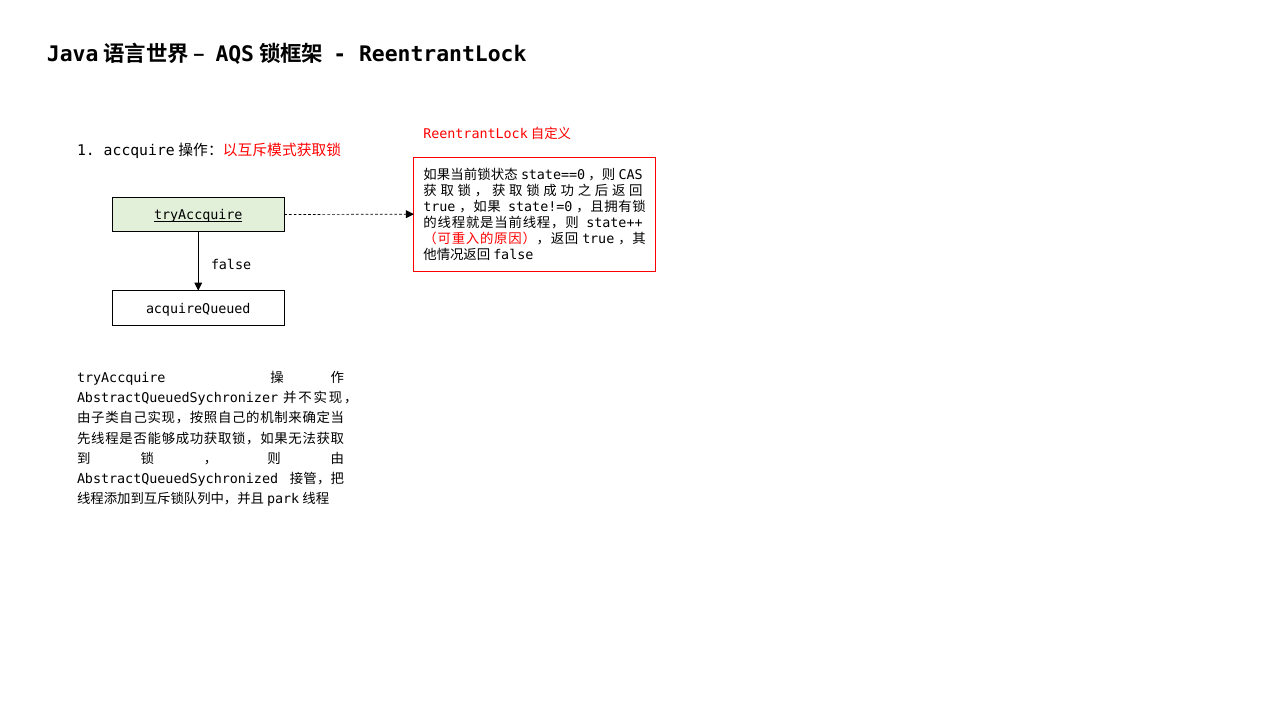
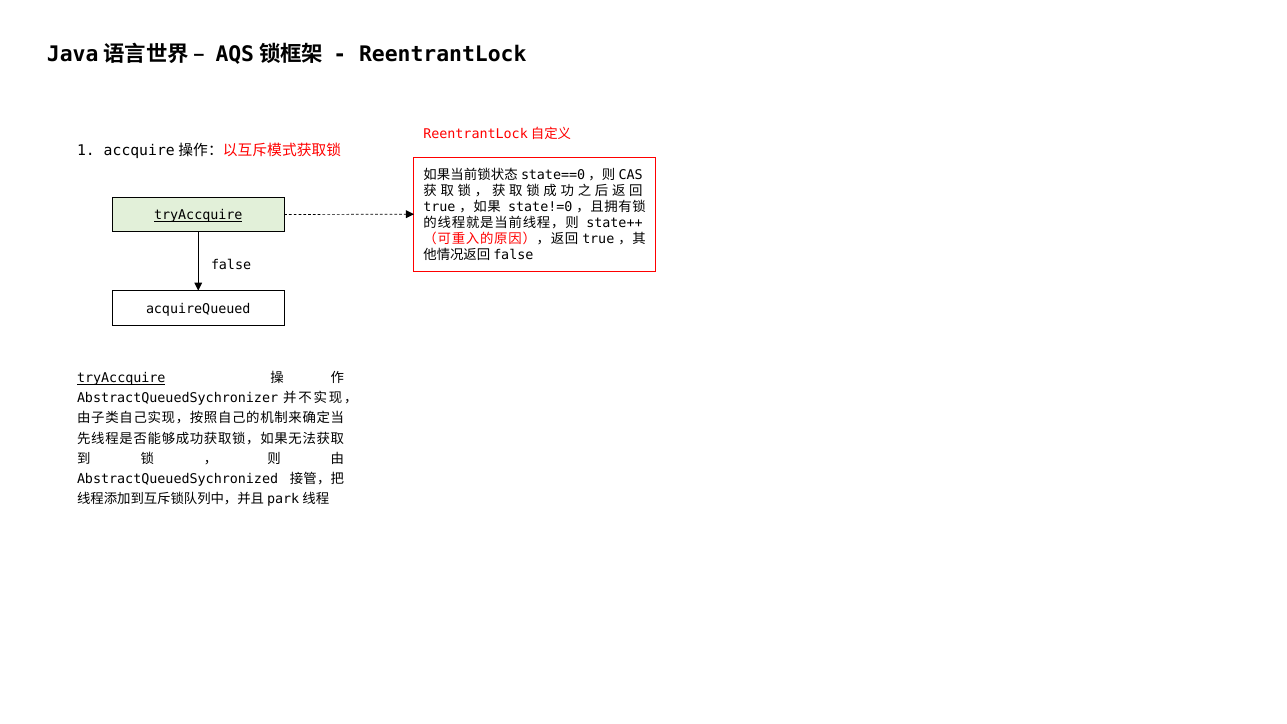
tryAccquire at (121, 378) underline: none -> present
